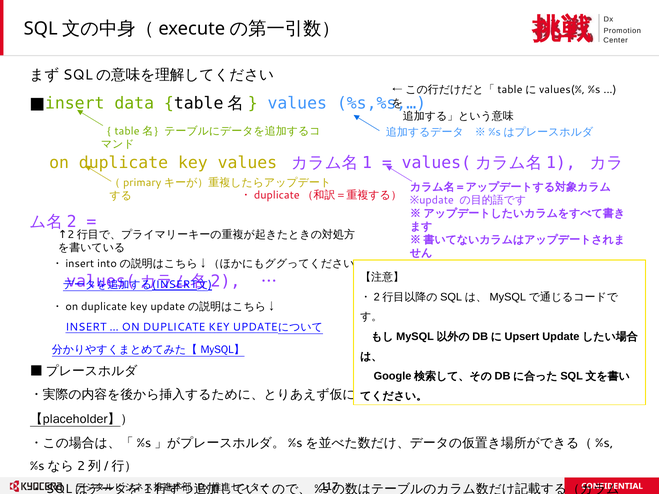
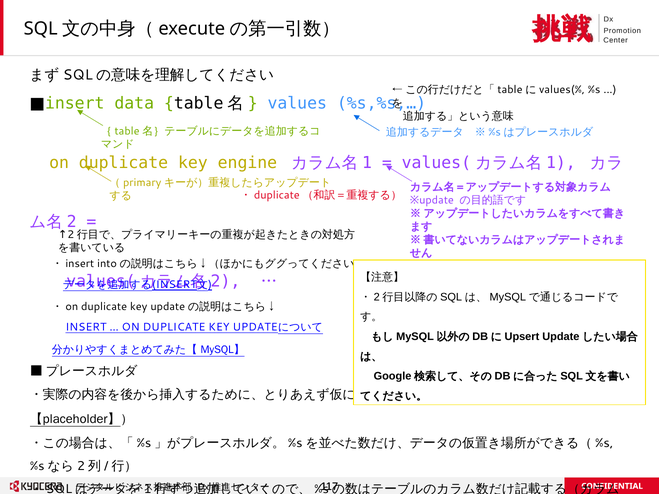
key values: values -> engine
